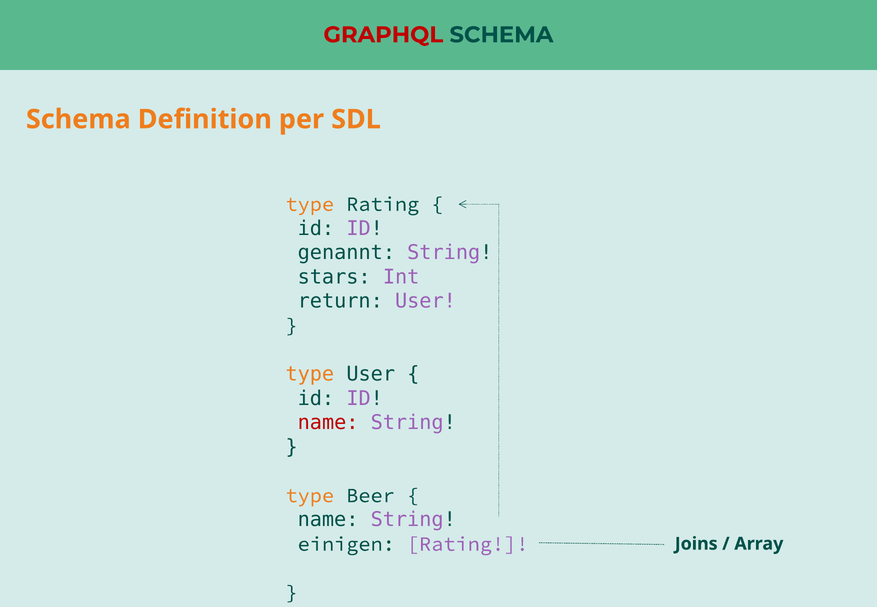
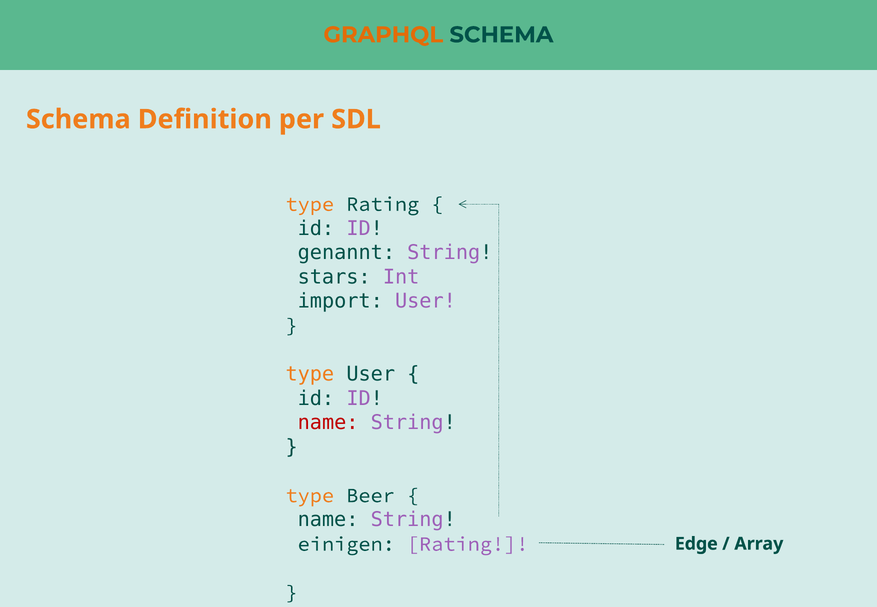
GRAPHQL colour: red -> orange
return: return -> import
Joins: Joins -> Edge
